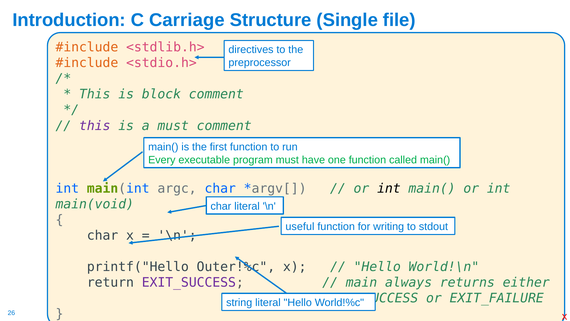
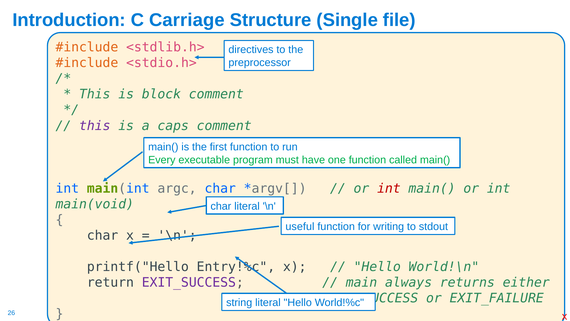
a must: must -> caps
int at (389, 188) colour: black -> red
Outer!%c: Outer!%c -> Entry!%c
